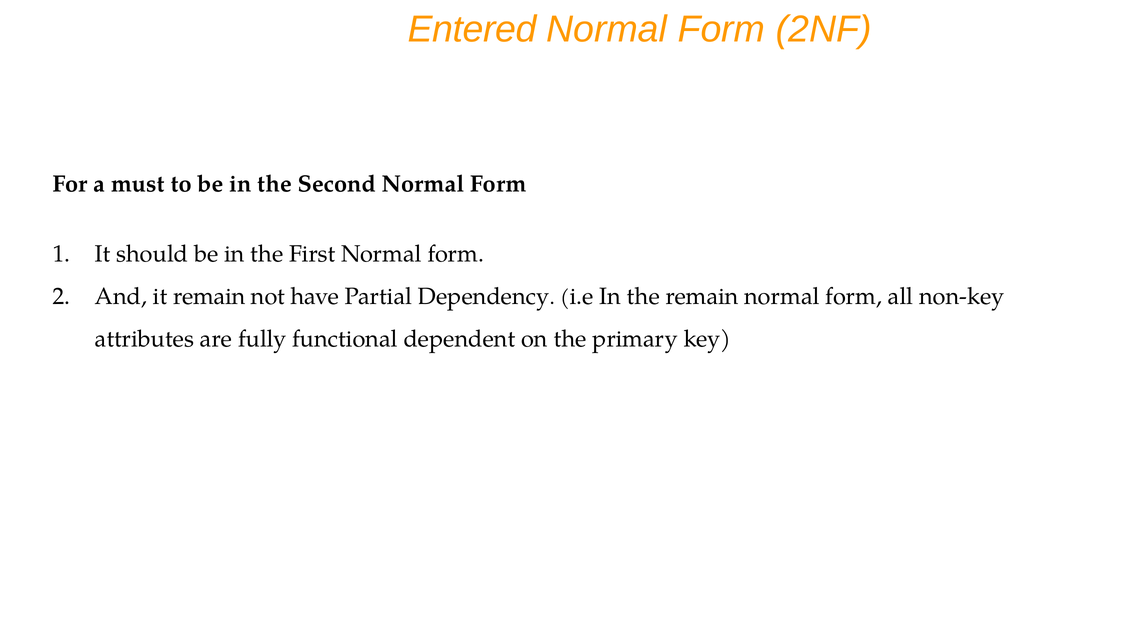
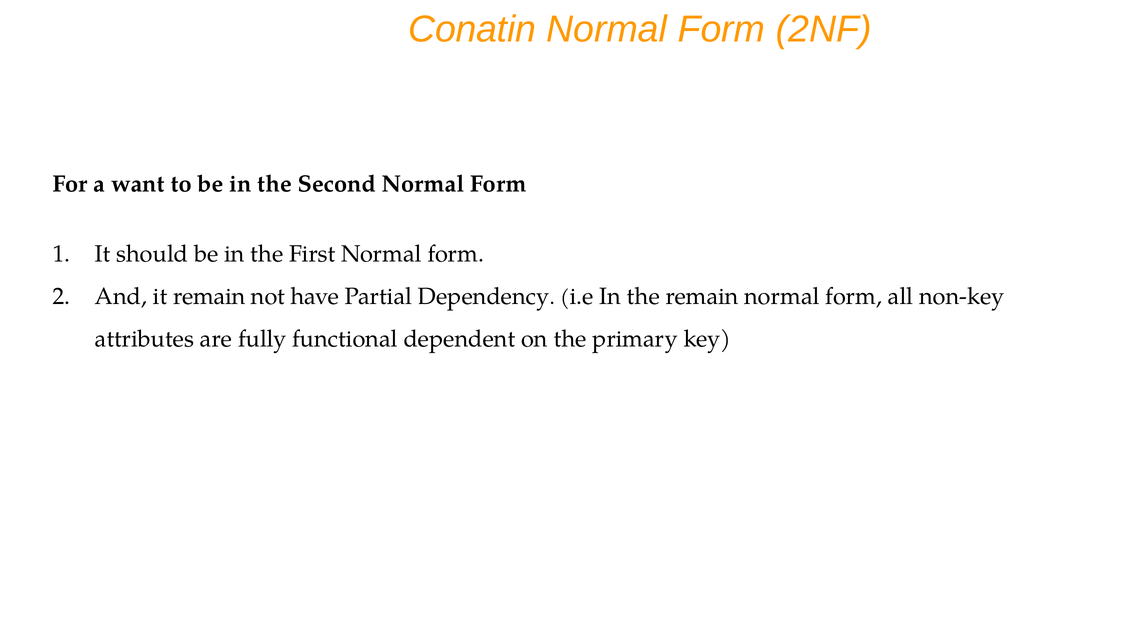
Entered: Entered -> Conatin
must: must -> want
